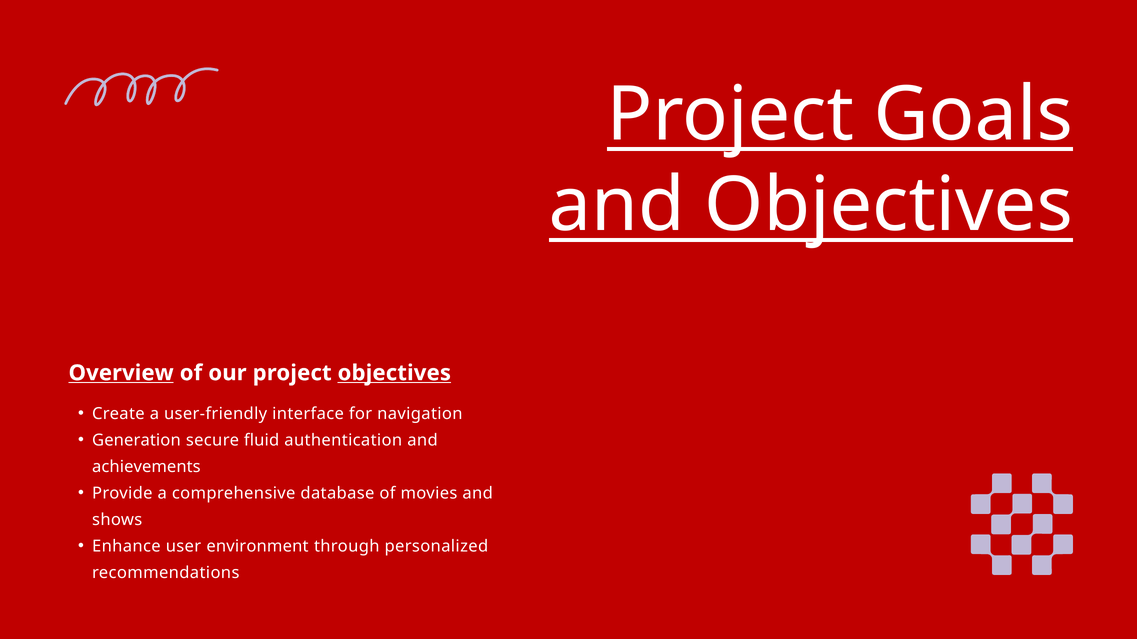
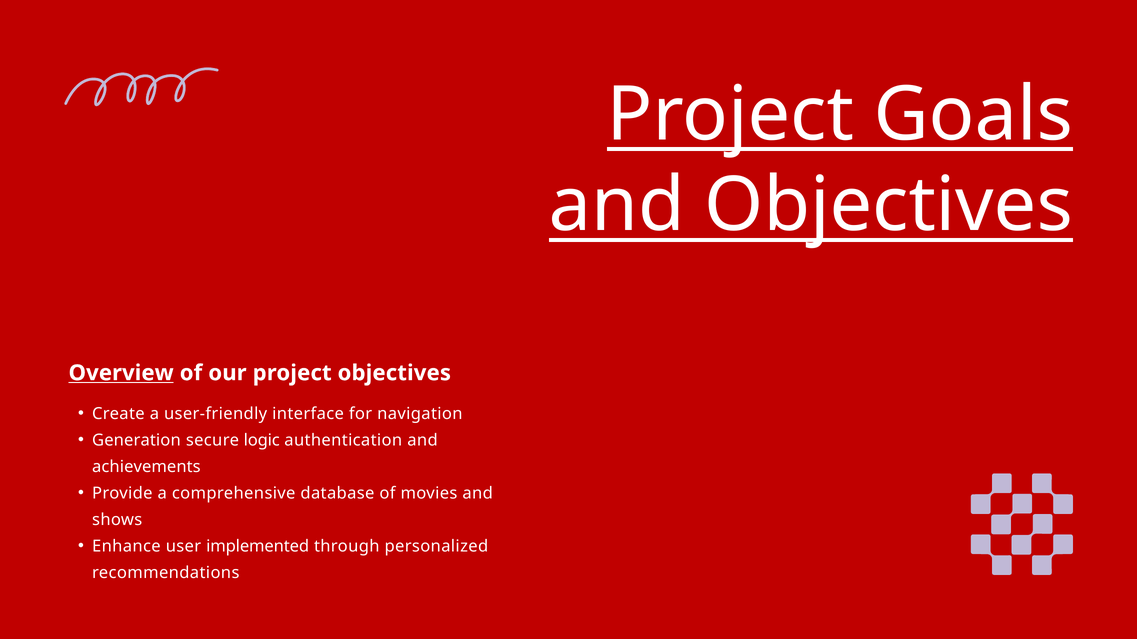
objectives at (394, 373) underline: present -> none
fluid: fluid -> logic
environment: environment -> implemented
